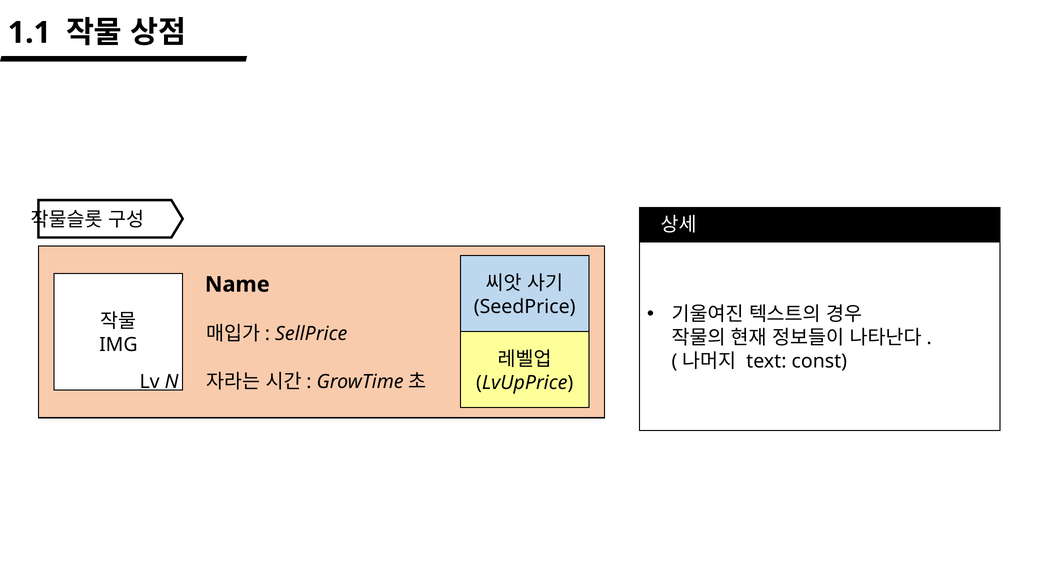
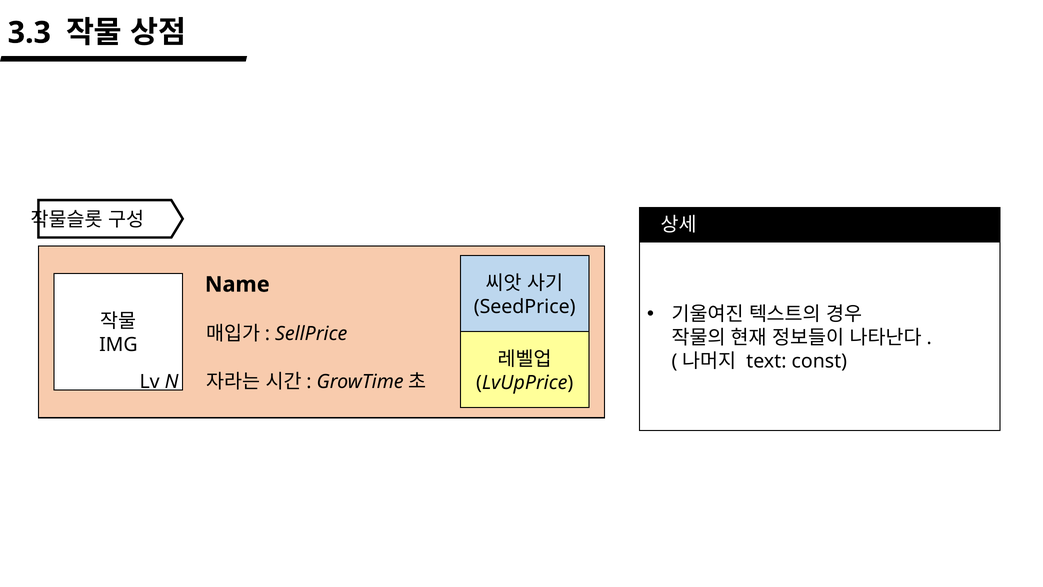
1.1: 1.1 -> 3.3
